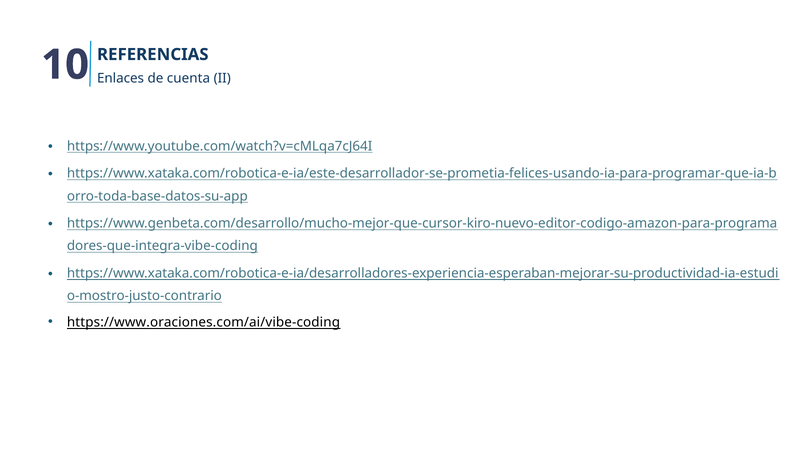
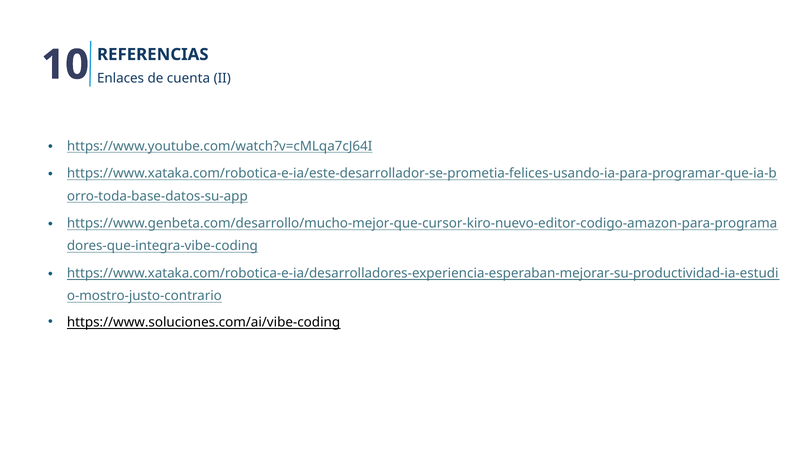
https://www.oraciones.com/ai/vibe-coding: https://www.oraciones.com/ai/vibe-coding -> https://www.soluciones.com/ai/vibe-coding
